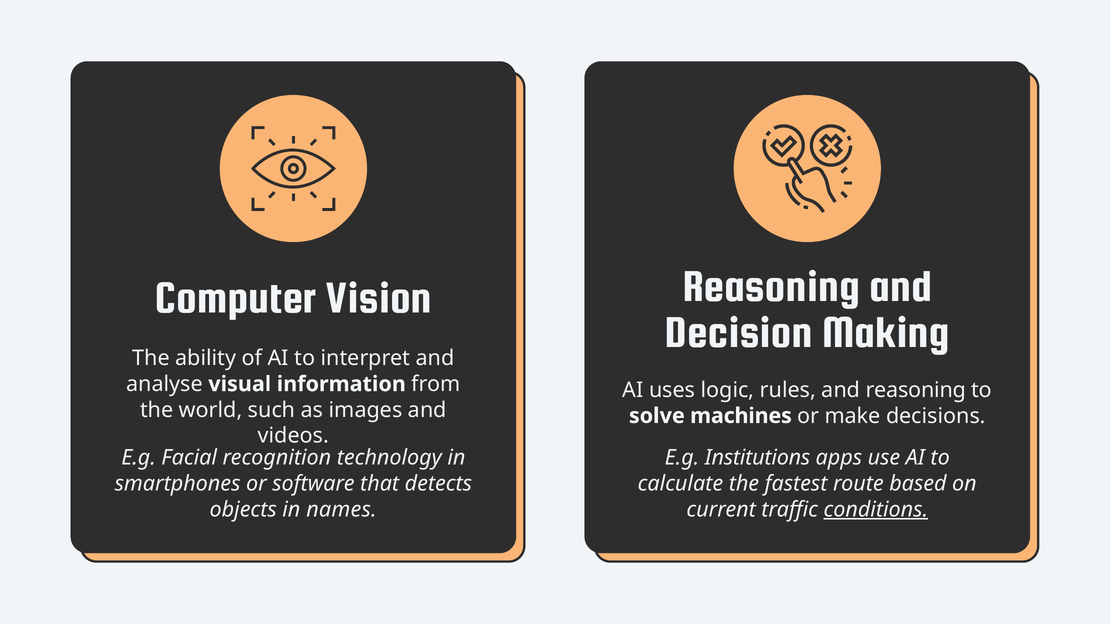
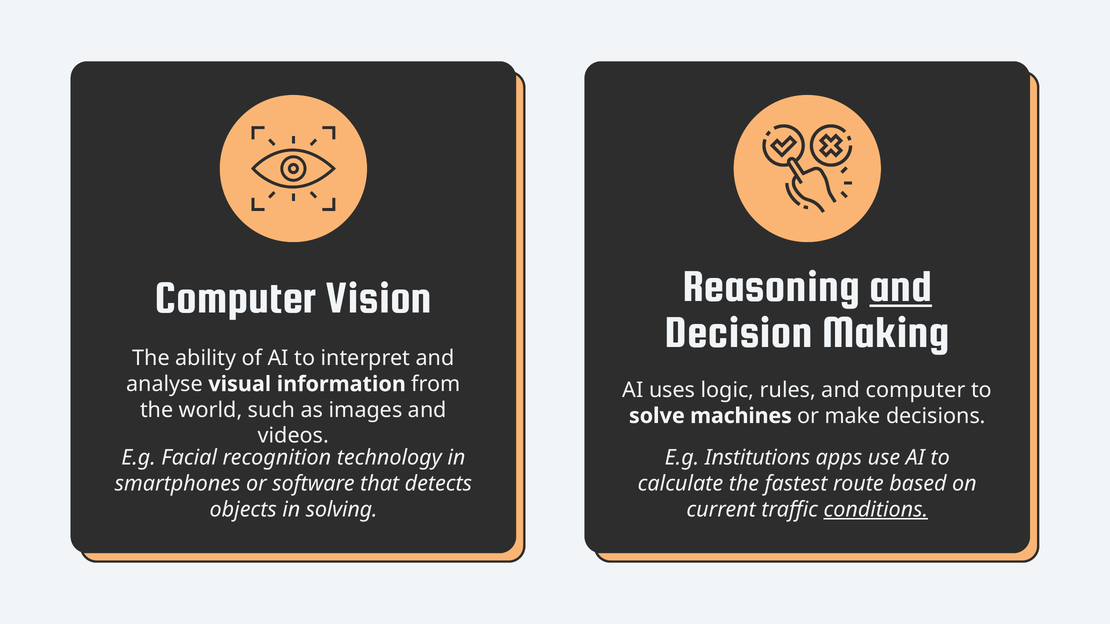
and at (901, 286) underline: none -> present
and reasoning: reasoning -> computer
names: names -> solving
